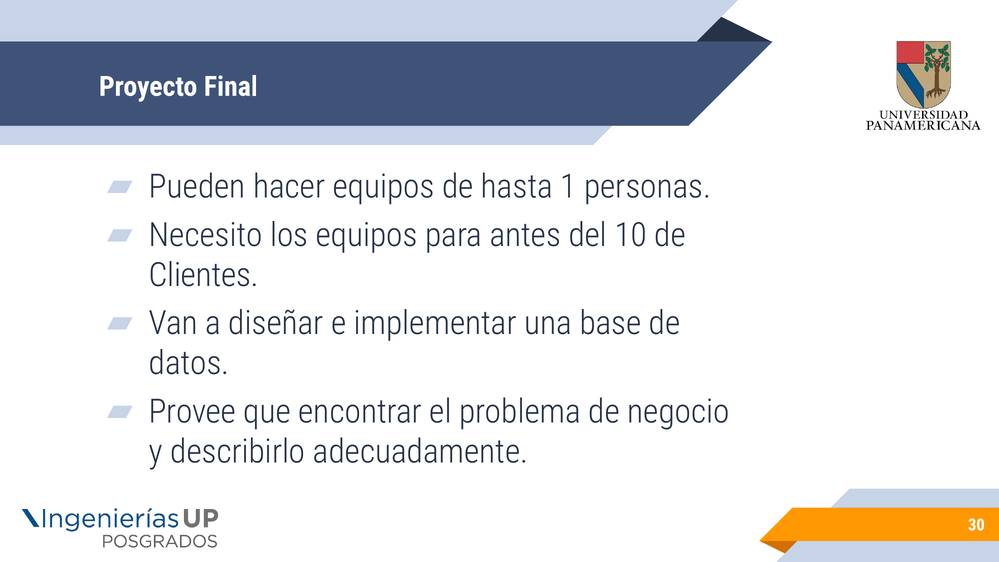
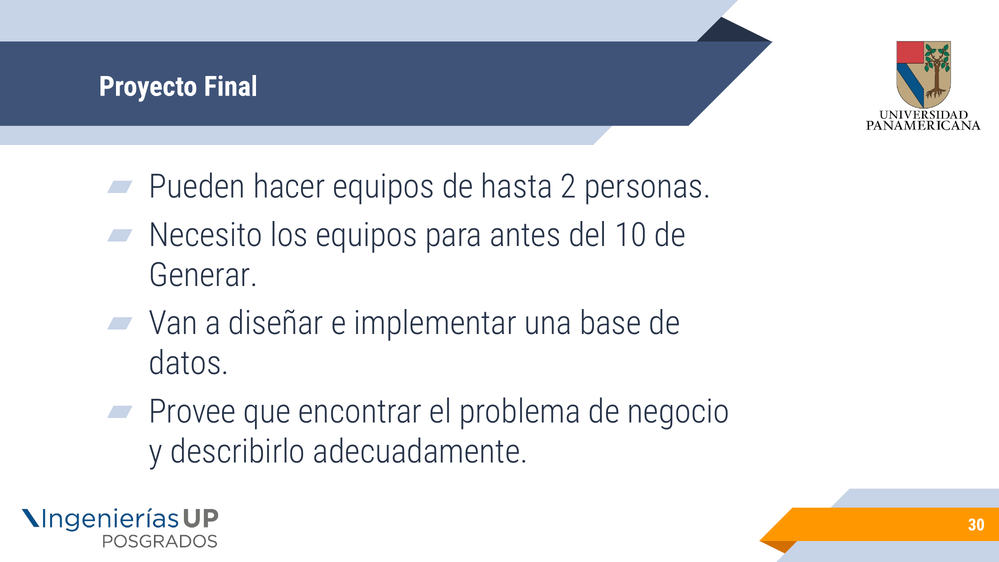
1: 1 -> 2
Clientes: Clientes -> Generar
